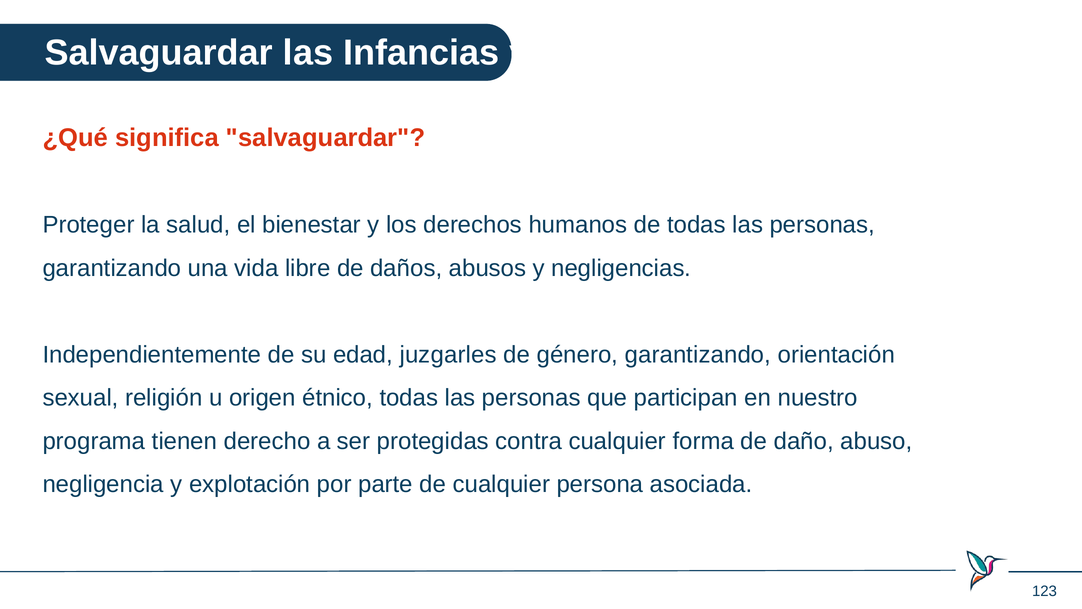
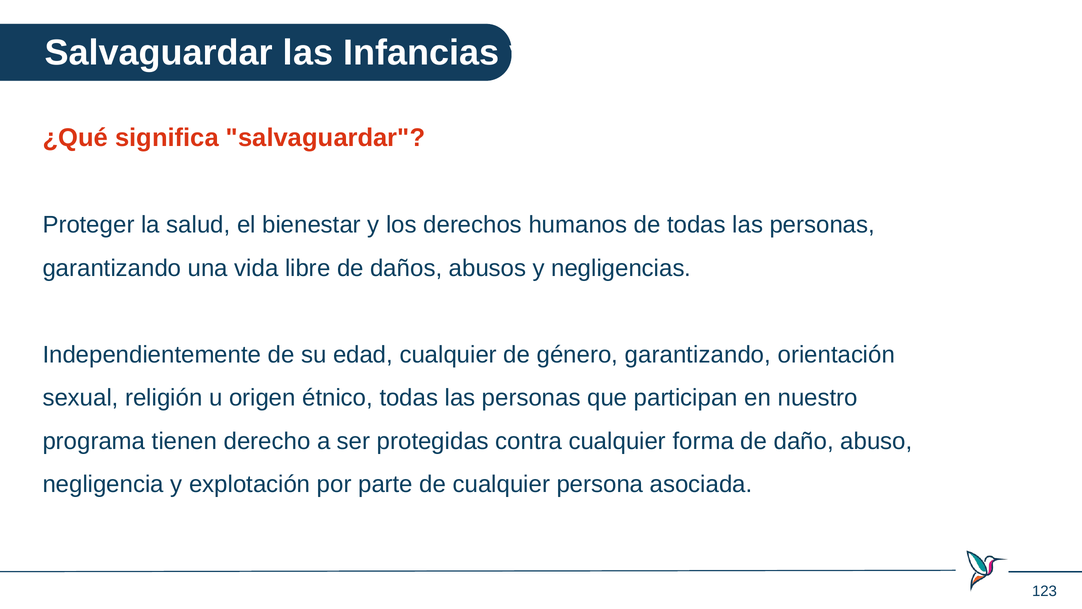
edad juzgarles: juzgarles -> cualquier
